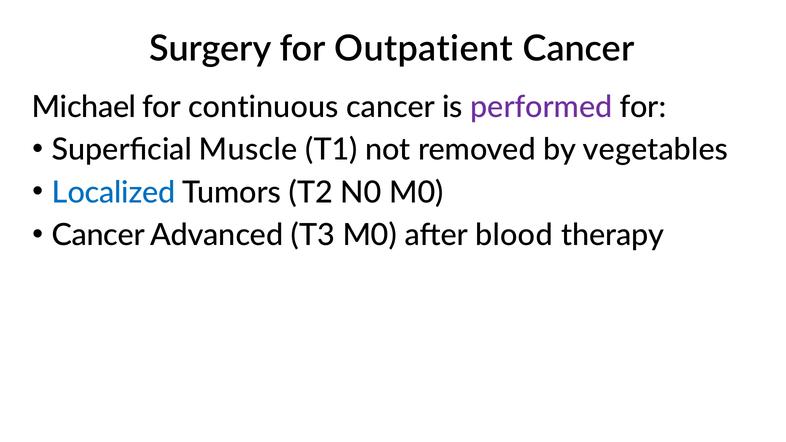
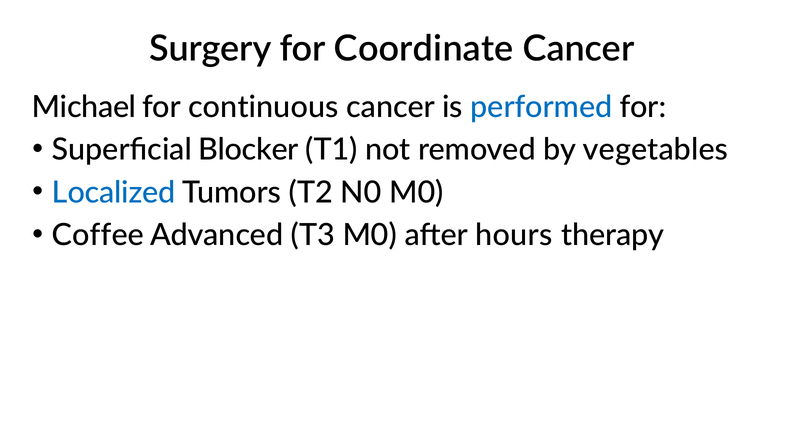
Outpatient: Outpatient -> Coordinate
performed colour: purple -> blue
Muscle: Muscle -> Blocker
Cancer at (98, 235): Cancer -> Coffee
blood: blood -> hours
